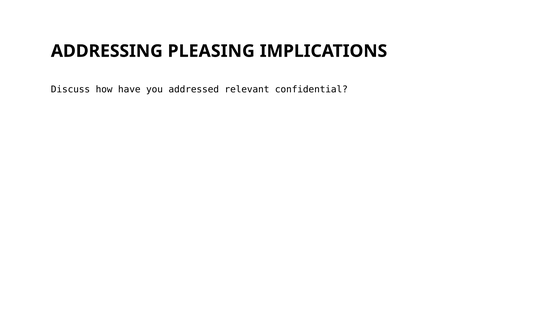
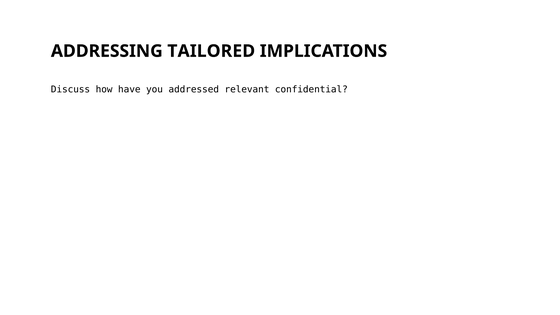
PLEASING: PLEASING -> TAILORED
